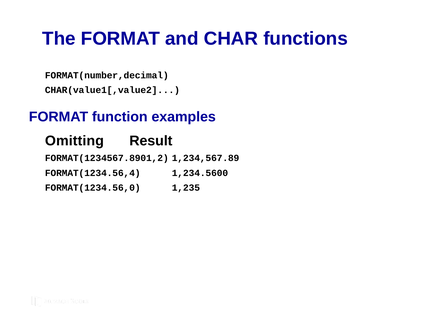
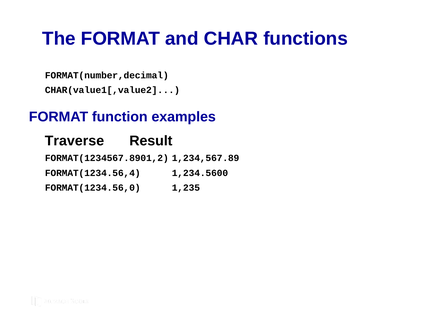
Omitting: Omitting -> Traverse
